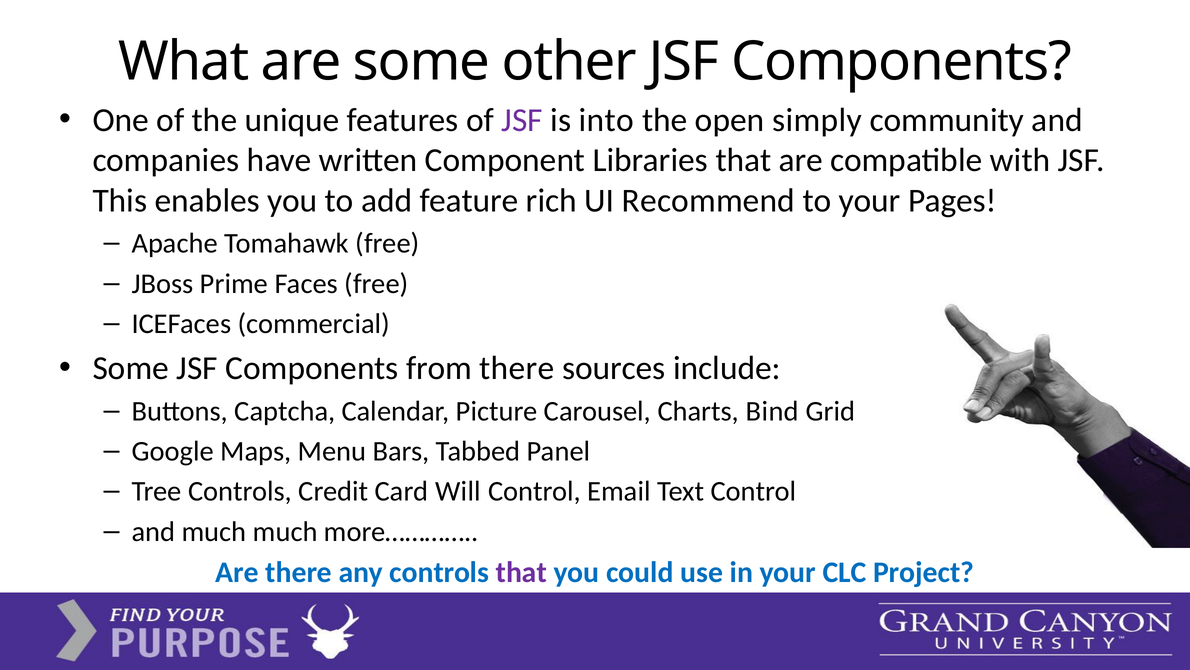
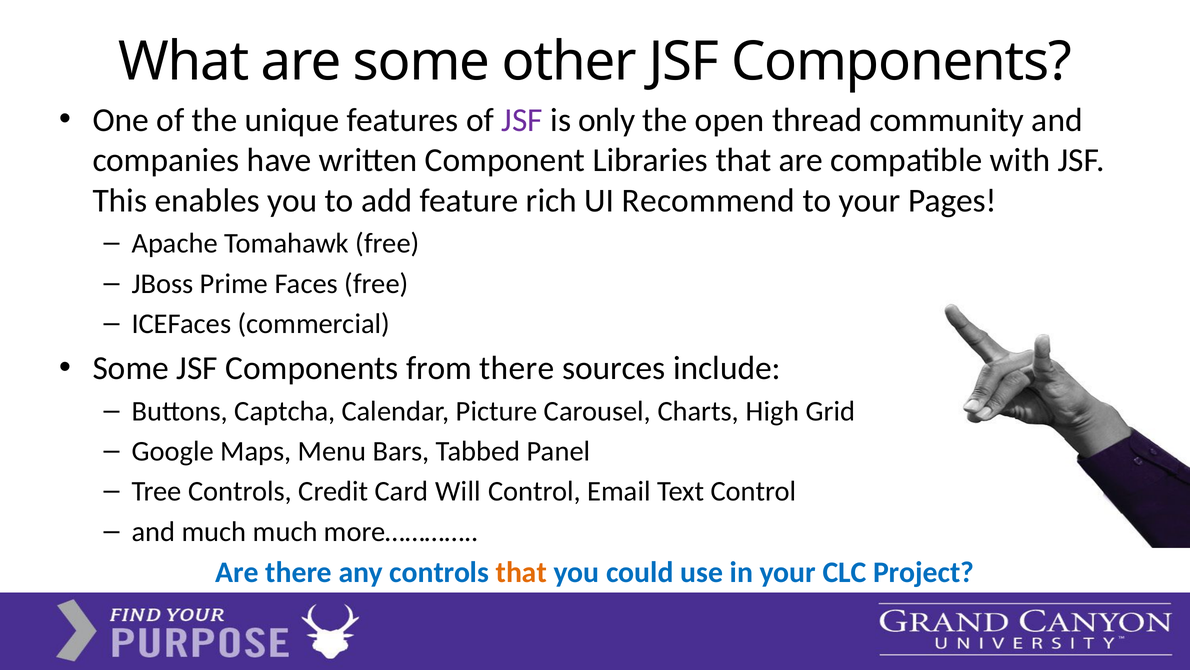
into: into -> only
simply: simply -> thread
Bind: Bind -> High
that at (521, 572) colour: purple -> orange
